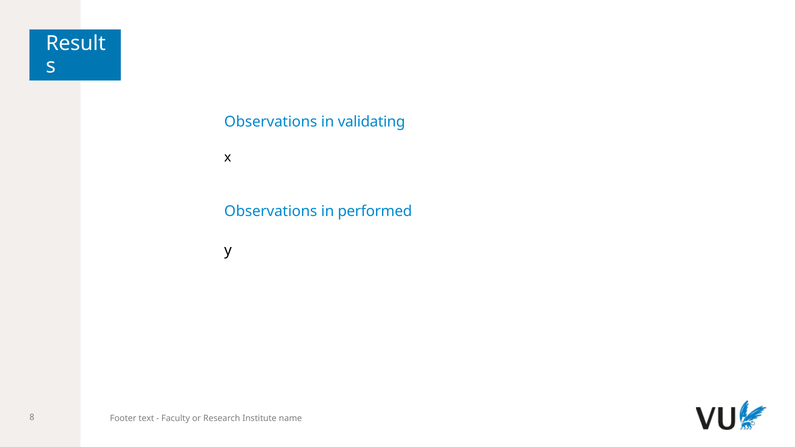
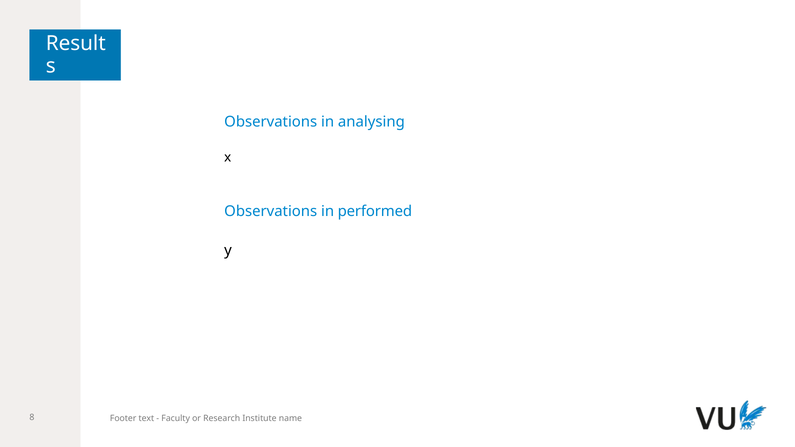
validating: validating -> analysing
